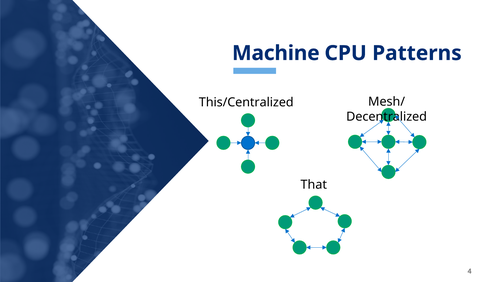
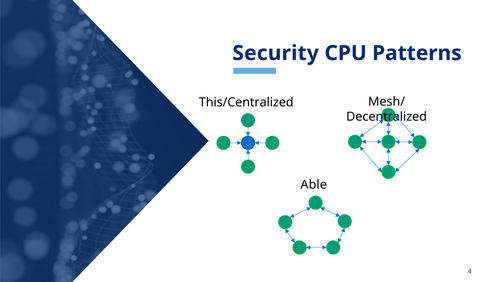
Machine: Machine -> Security
That: That -> Able
